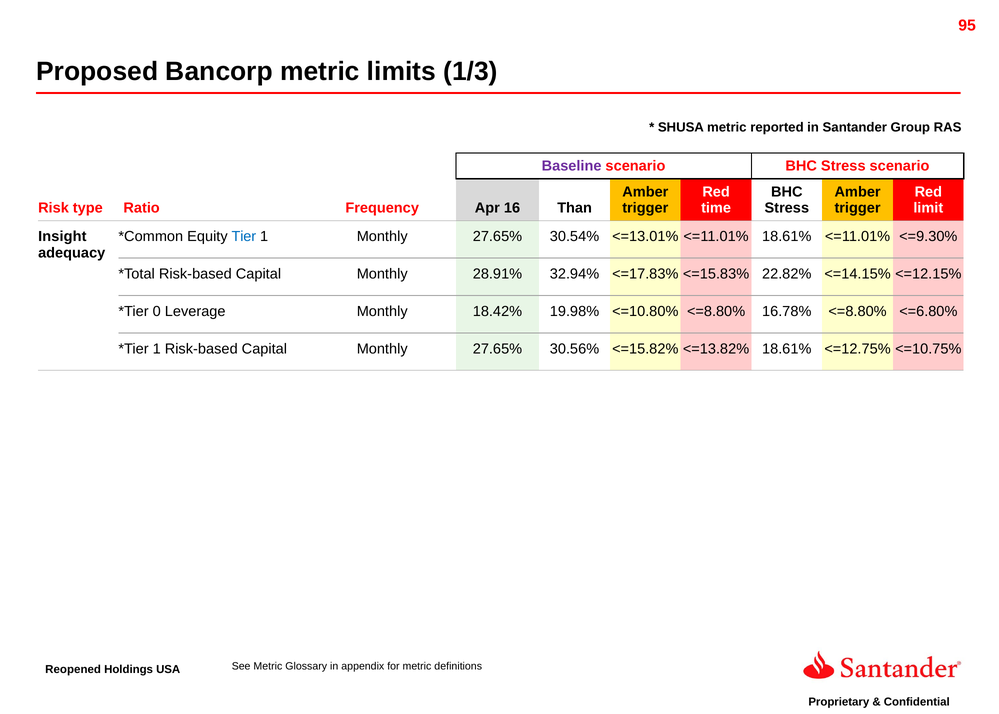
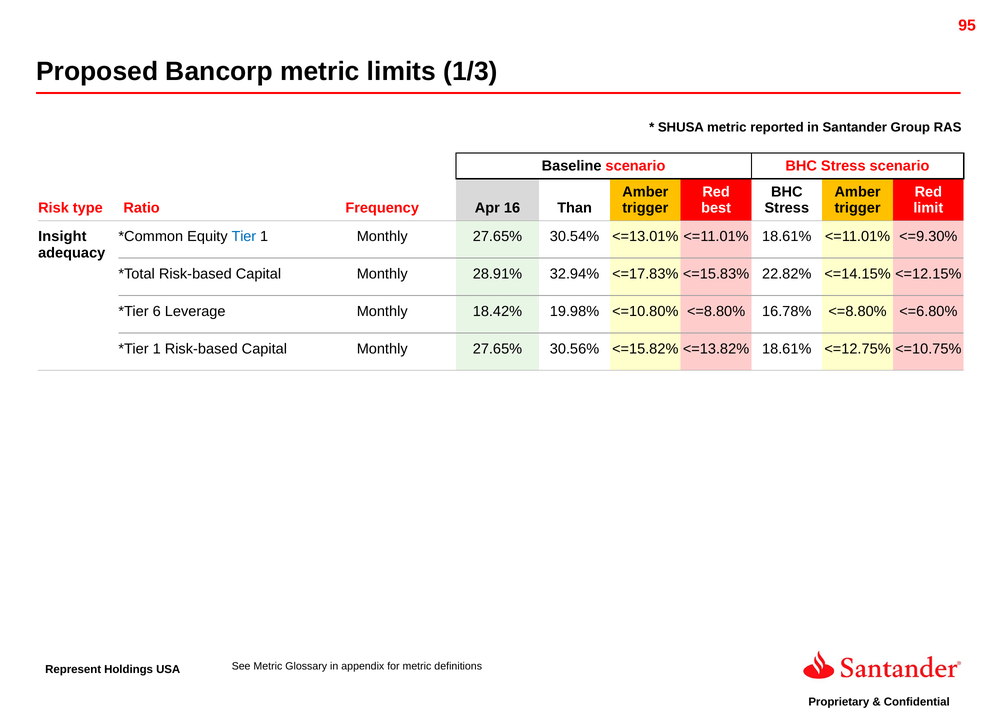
Baseline colour: purple -> black
time: time -> best
0: 0 -> 6
Reopened: Reopened -> Represent
